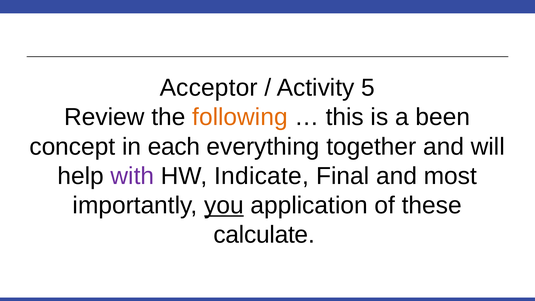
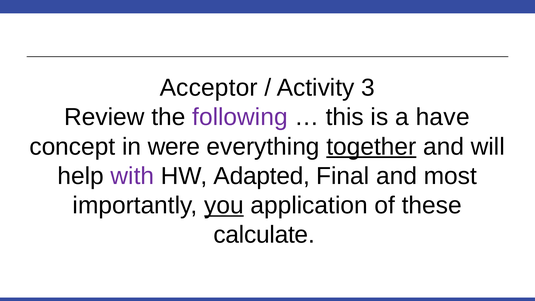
5: 5 -> 3
following colour: orange -> purple
been: been -> have
each: each -> were
together underline: none -> present
Indicate: Indicate -> Adapted
